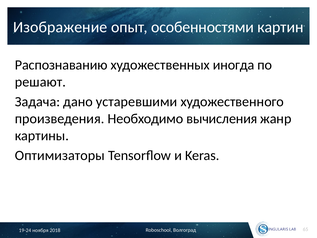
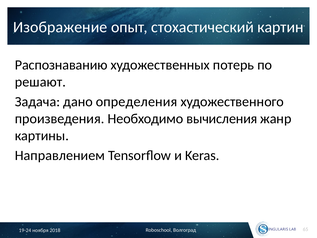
особенностями: особенностями -> стохастический
иногда: иногда -> потерь
устаревшими: устаревшими -> определения
Оптимизаторы: Оптимизаторы -> Направлением
